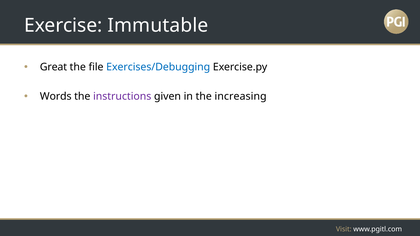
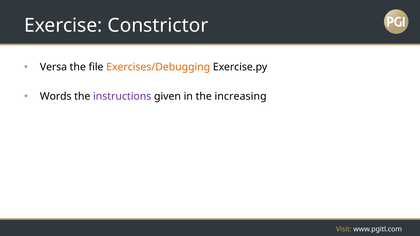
Immutable: Immutable -> Constrictor
Great: Great -> Versa
Exercises/Debugging colour: blue -> orange
